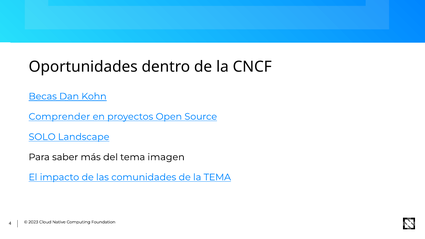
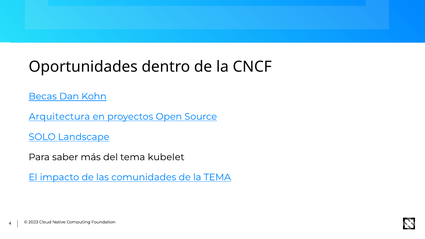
Comprender: Comprender -> Arquitectura
imagen: imagen -> kubelet
